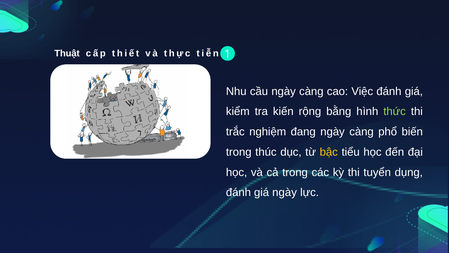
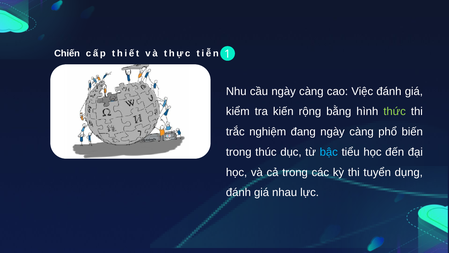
Thuật: Thuật -> Chiến
bậc colour: yellow -> light blue
giá ngày: ngày -> nhau
